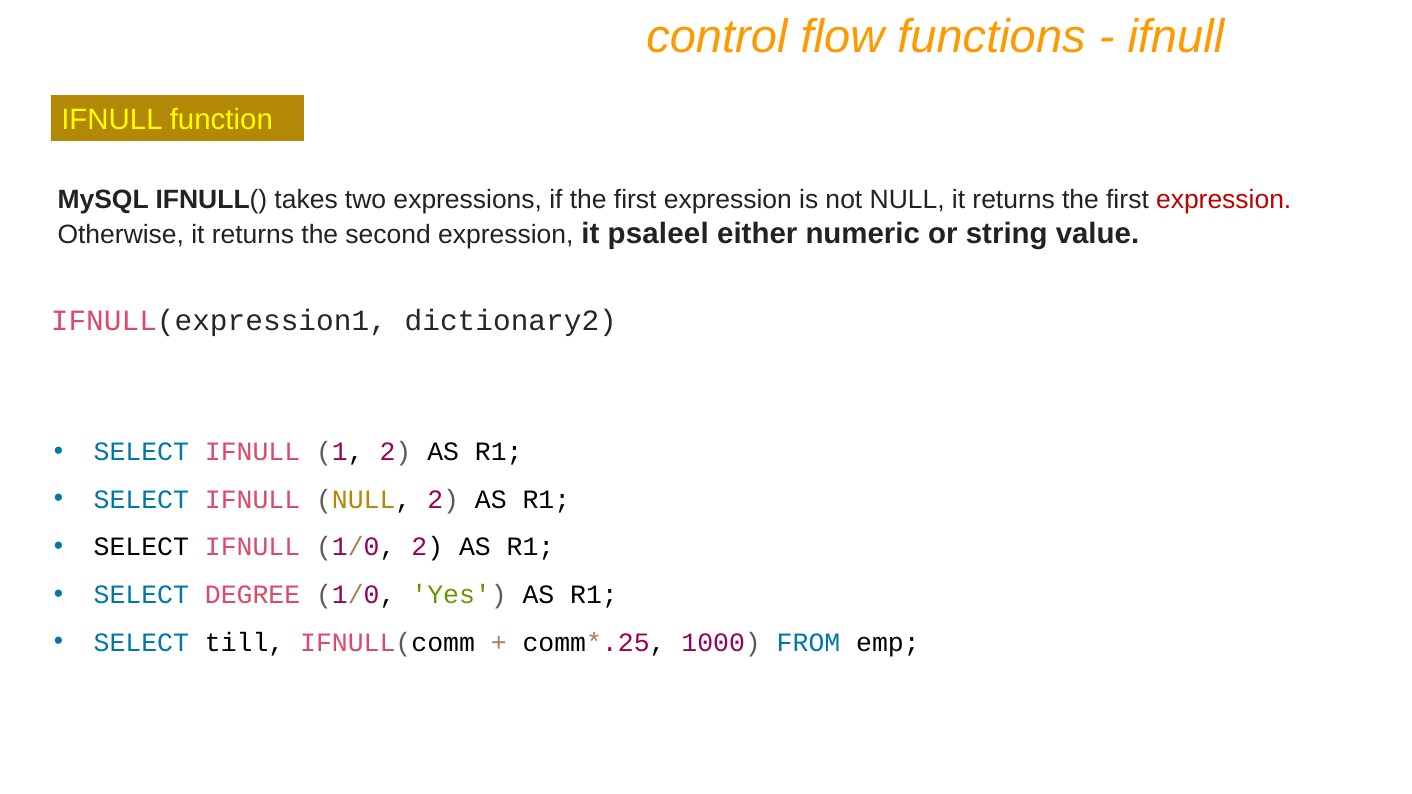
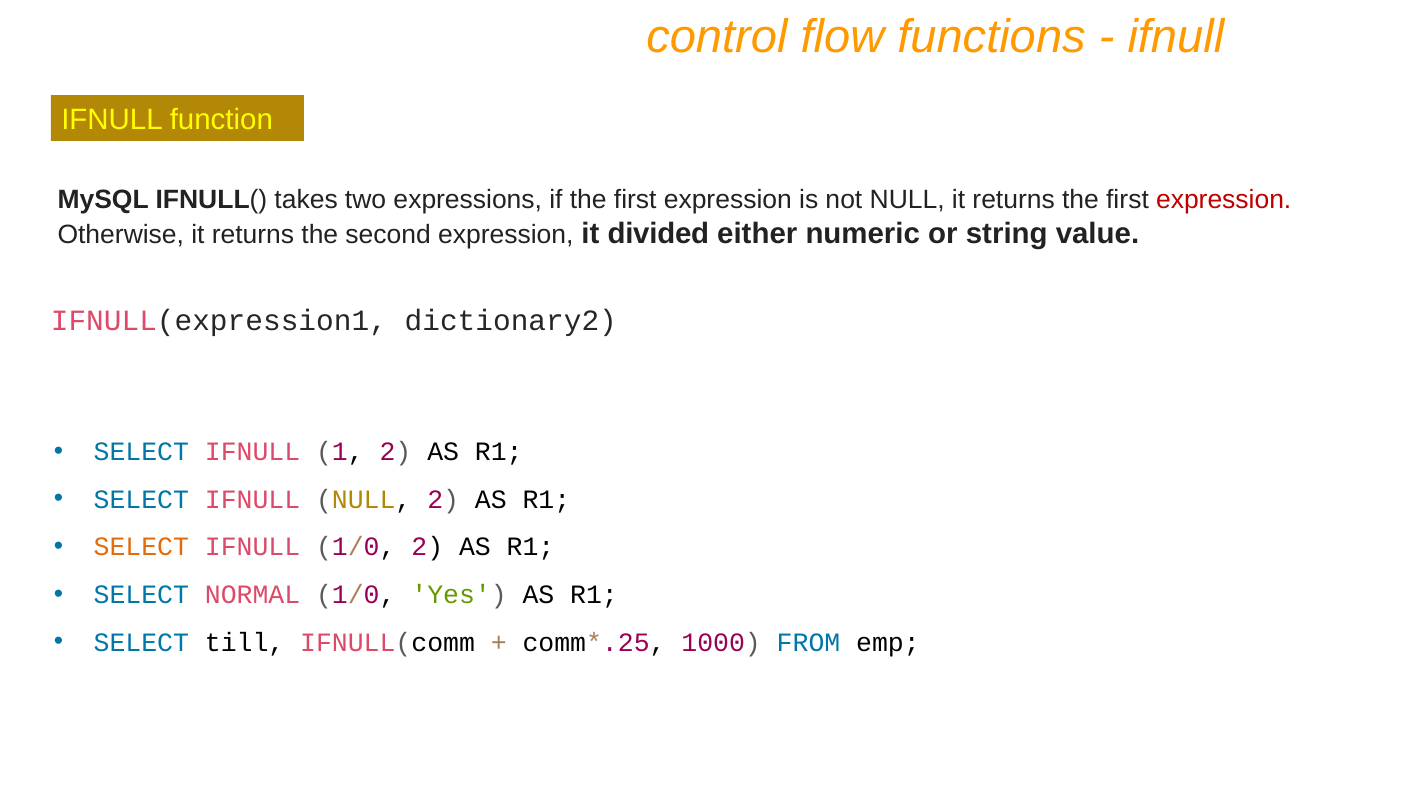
psaleel: psaleel -> divided
SELECT at (141, 547) colour: black -> orange
DEGREE: DEGREE -> NORMAL
